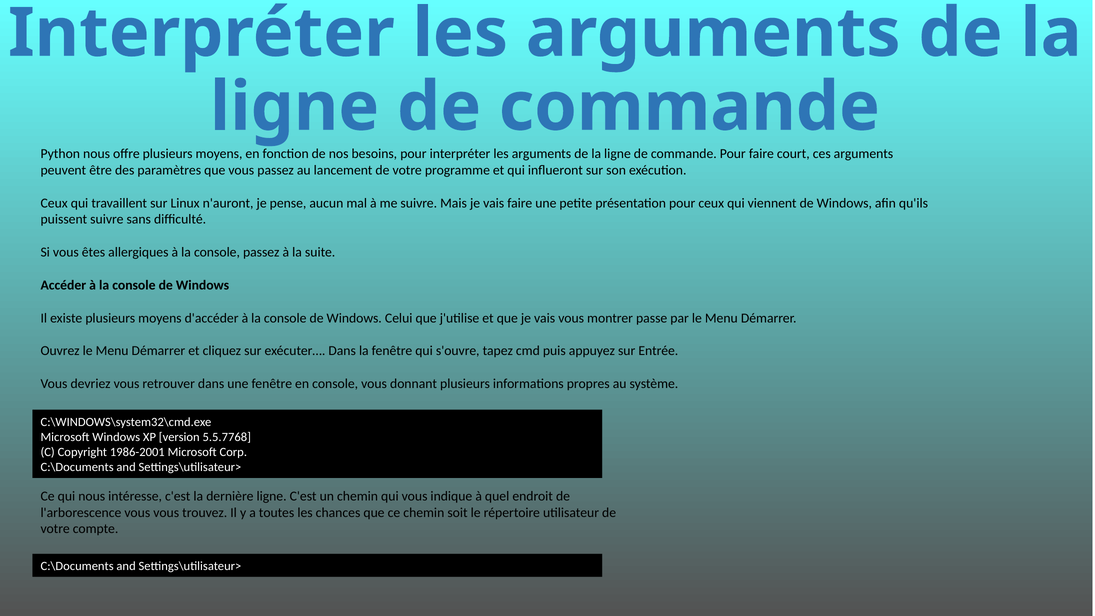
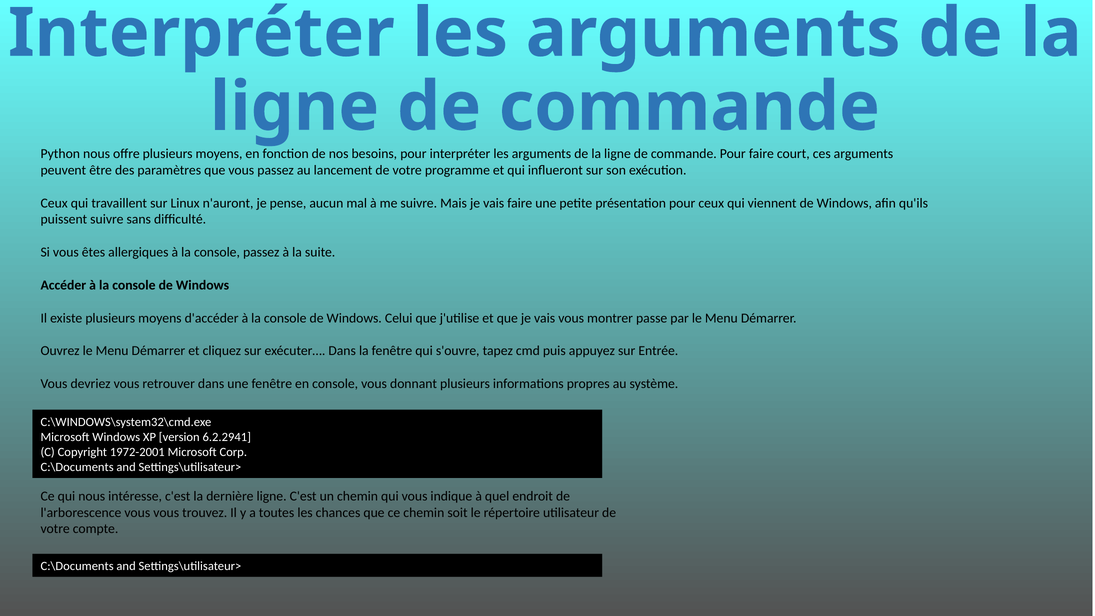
5.5.7768: 5.5.7768 -> 6.2.2941
1986-2001: 1986-2001 -> 1972-2001
